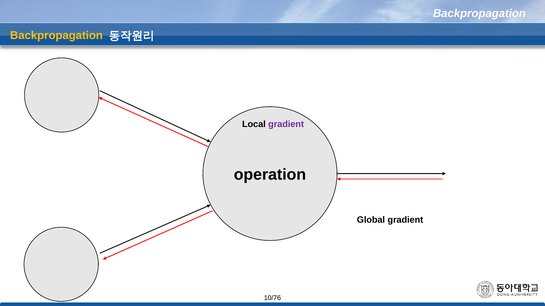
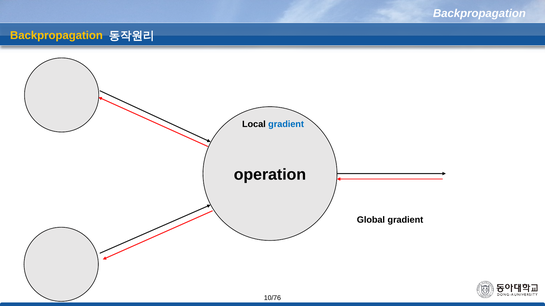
gradient at (286, 124) colour: purple -> blue
